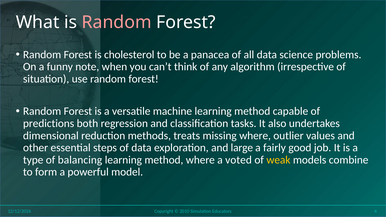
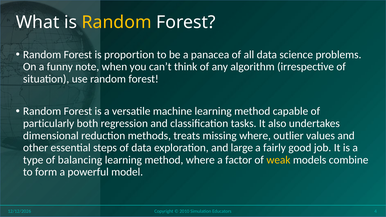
Random at (117, 22) colour: pink -> yellow
cholesterol: cholesterol -> proportion
predictions: predictions -> particularly
voted: voted -> factor
